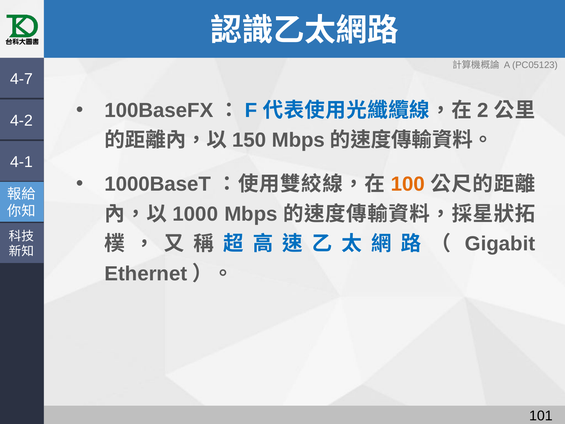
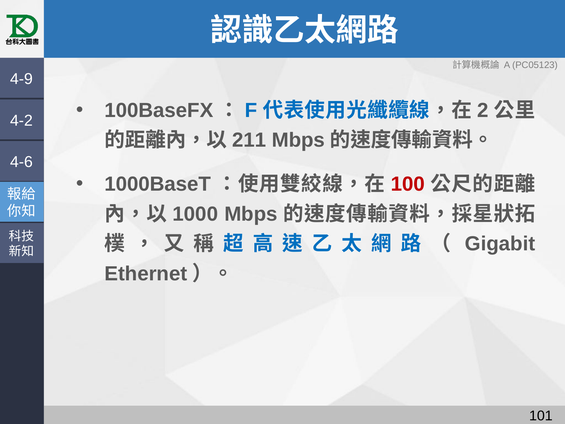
4-7: 4-7 -> 4-9
150: 150 -> 211
4-1: 4-1 -> 4-6
100 colour: orange -> red
